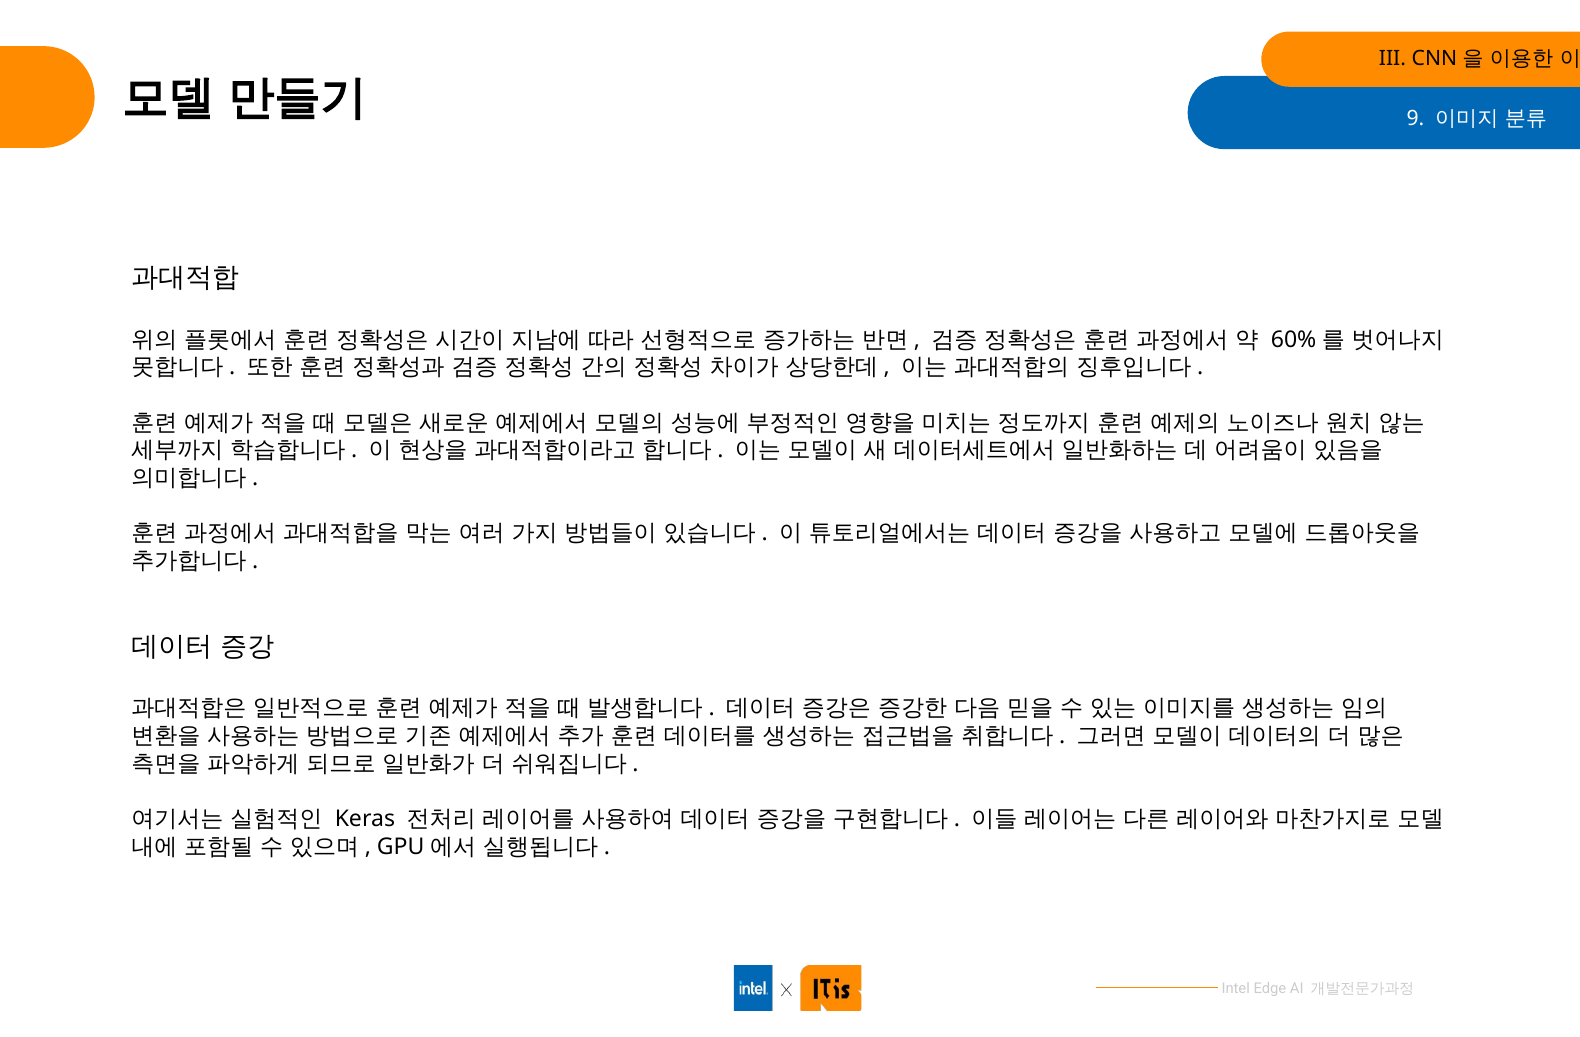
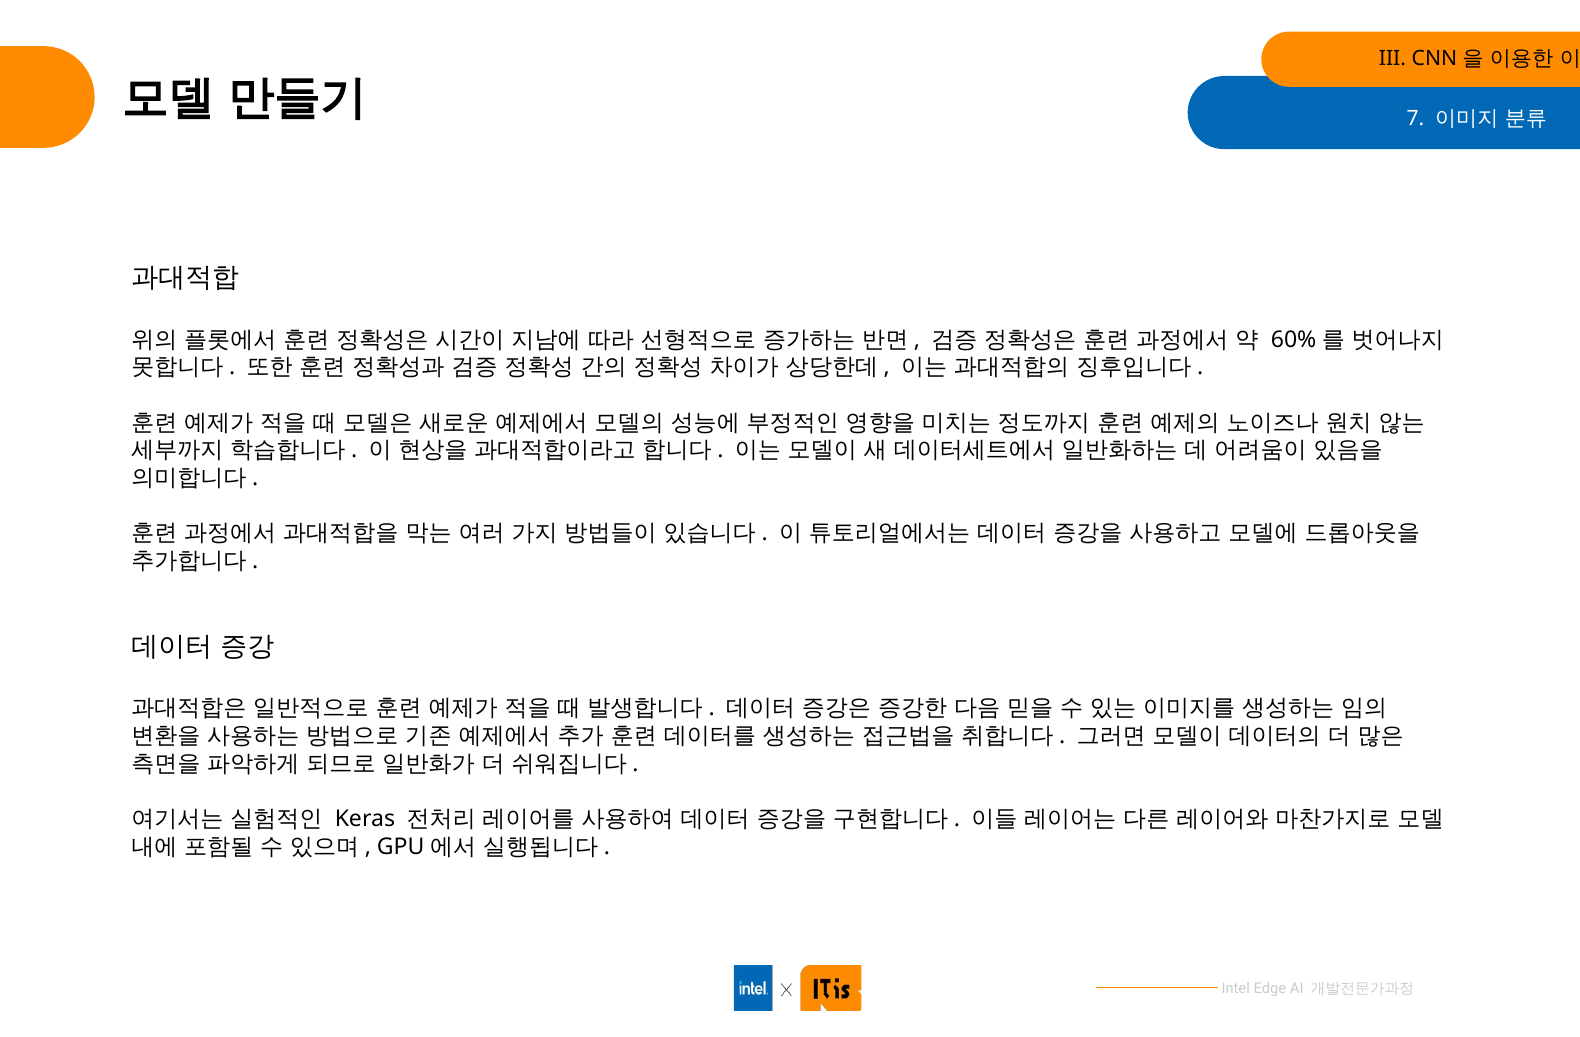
9: 9 -> 7
